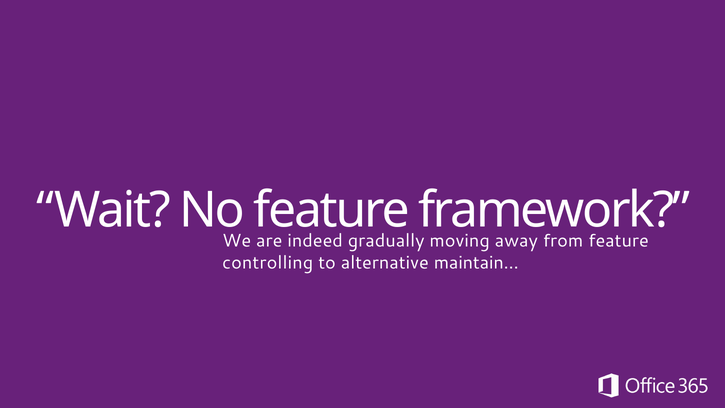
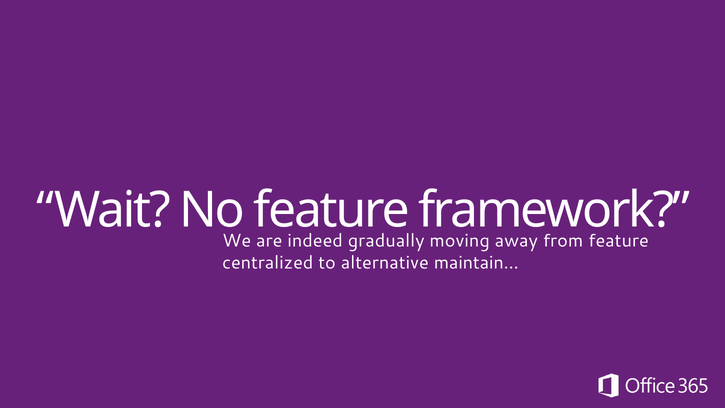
controlling: controlling -> centralized
